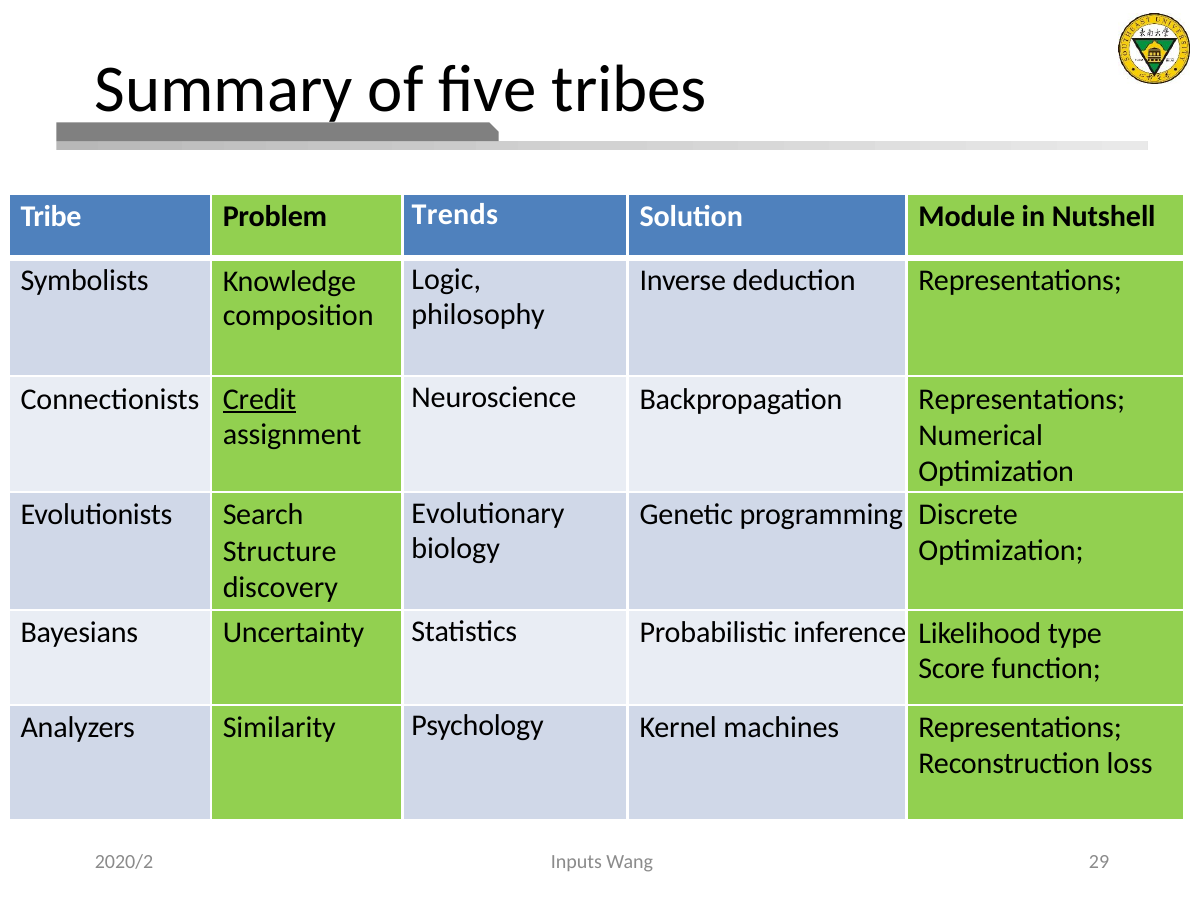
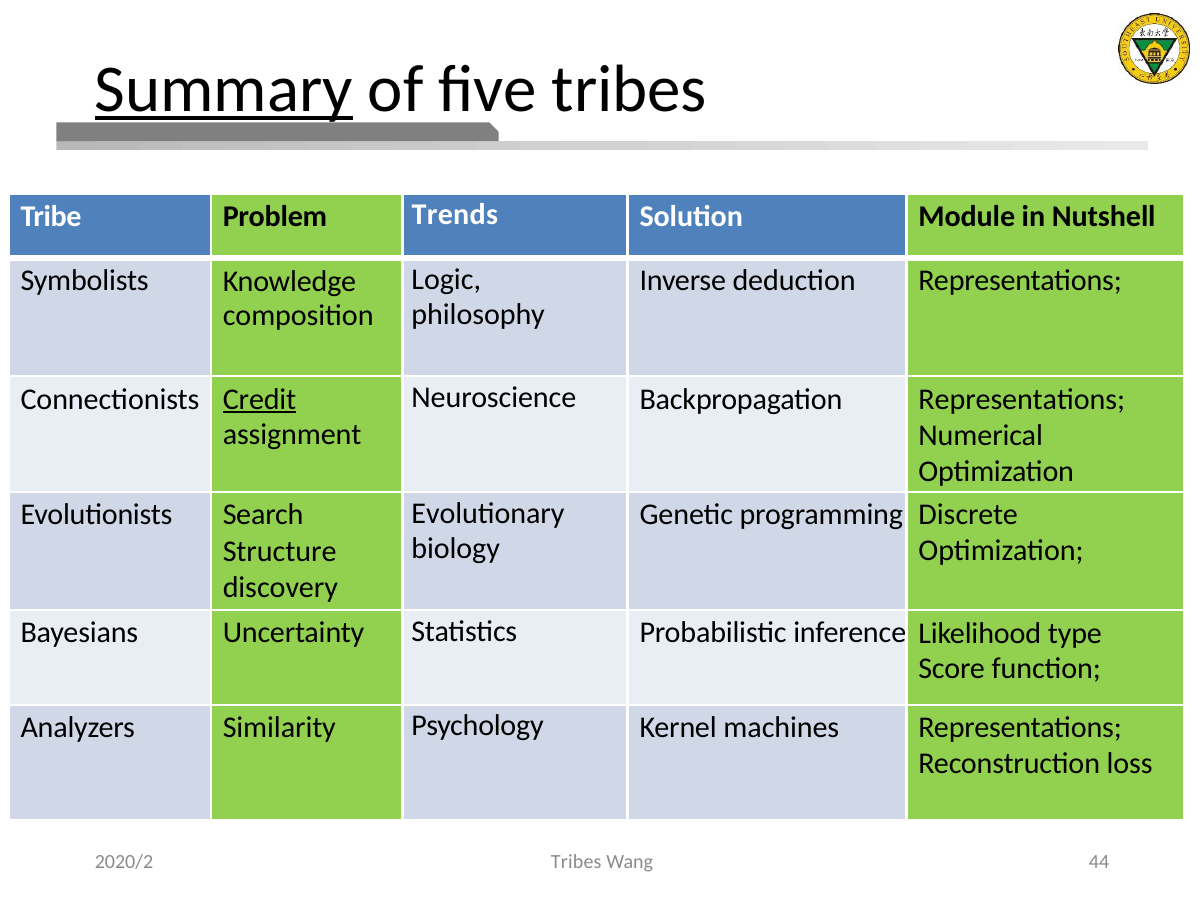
Summary underline: none -> present
2020/2 Inputs: Inputs -> Tribes
29: 29 -> 44
